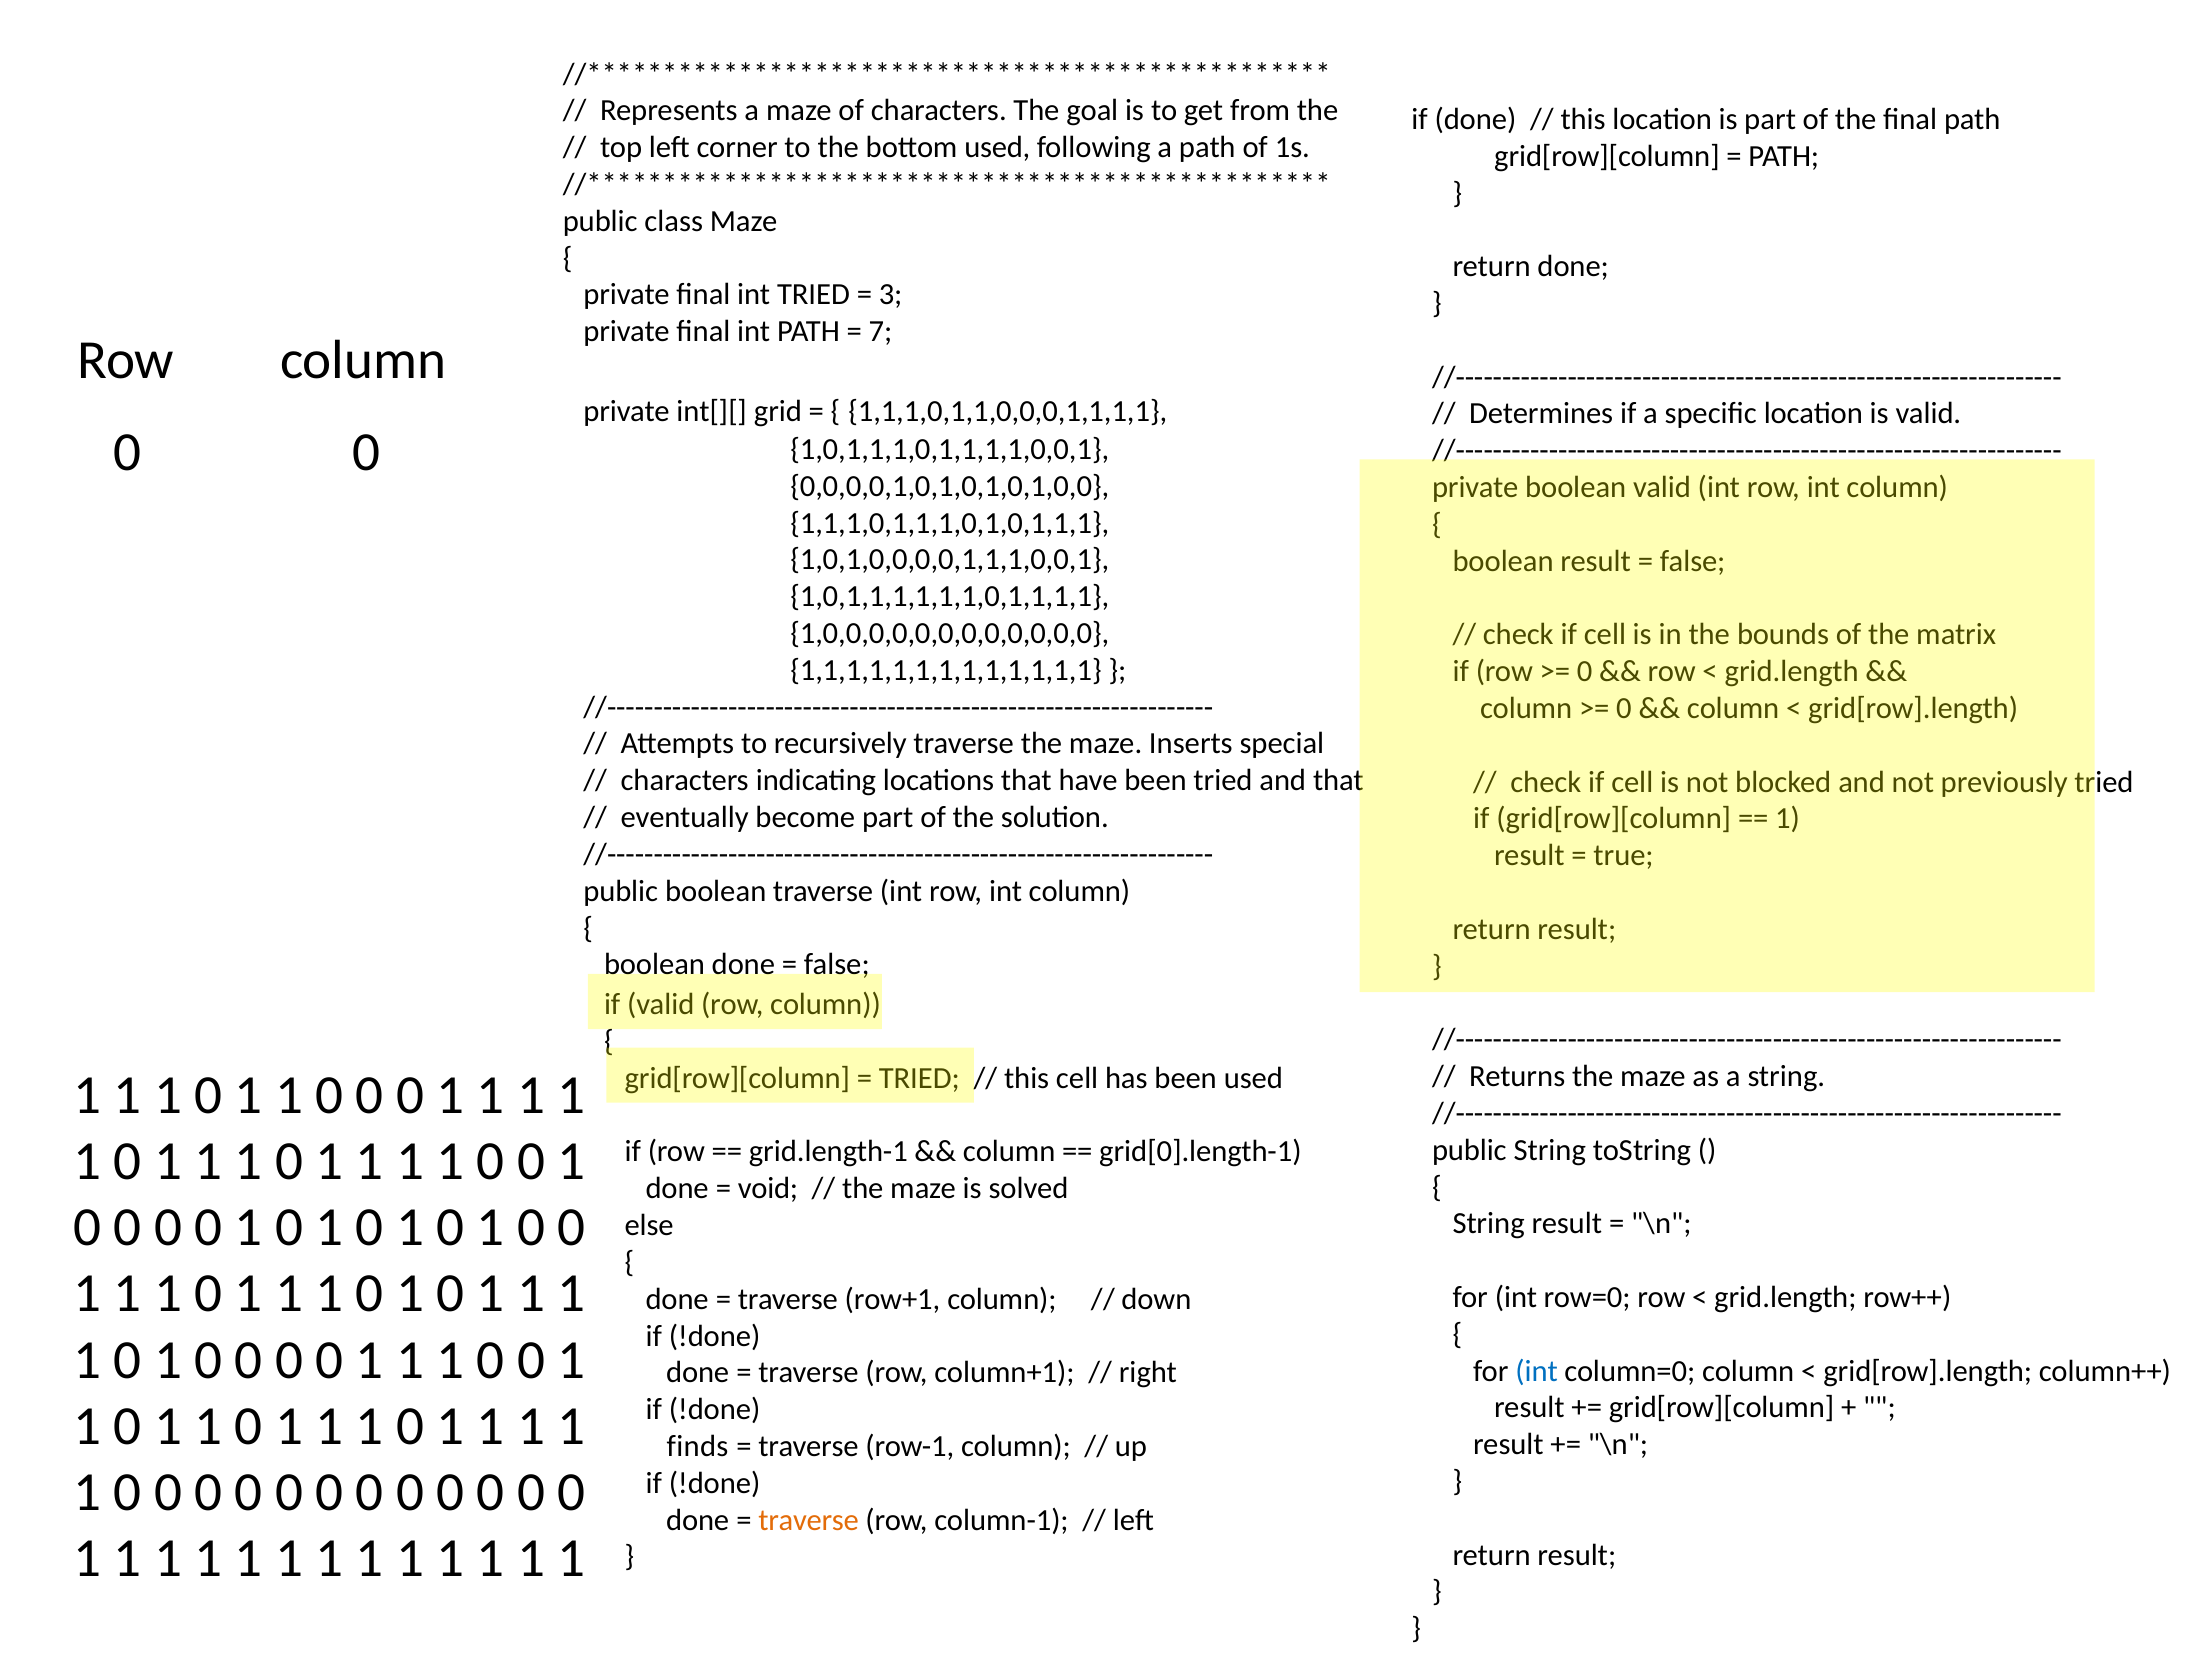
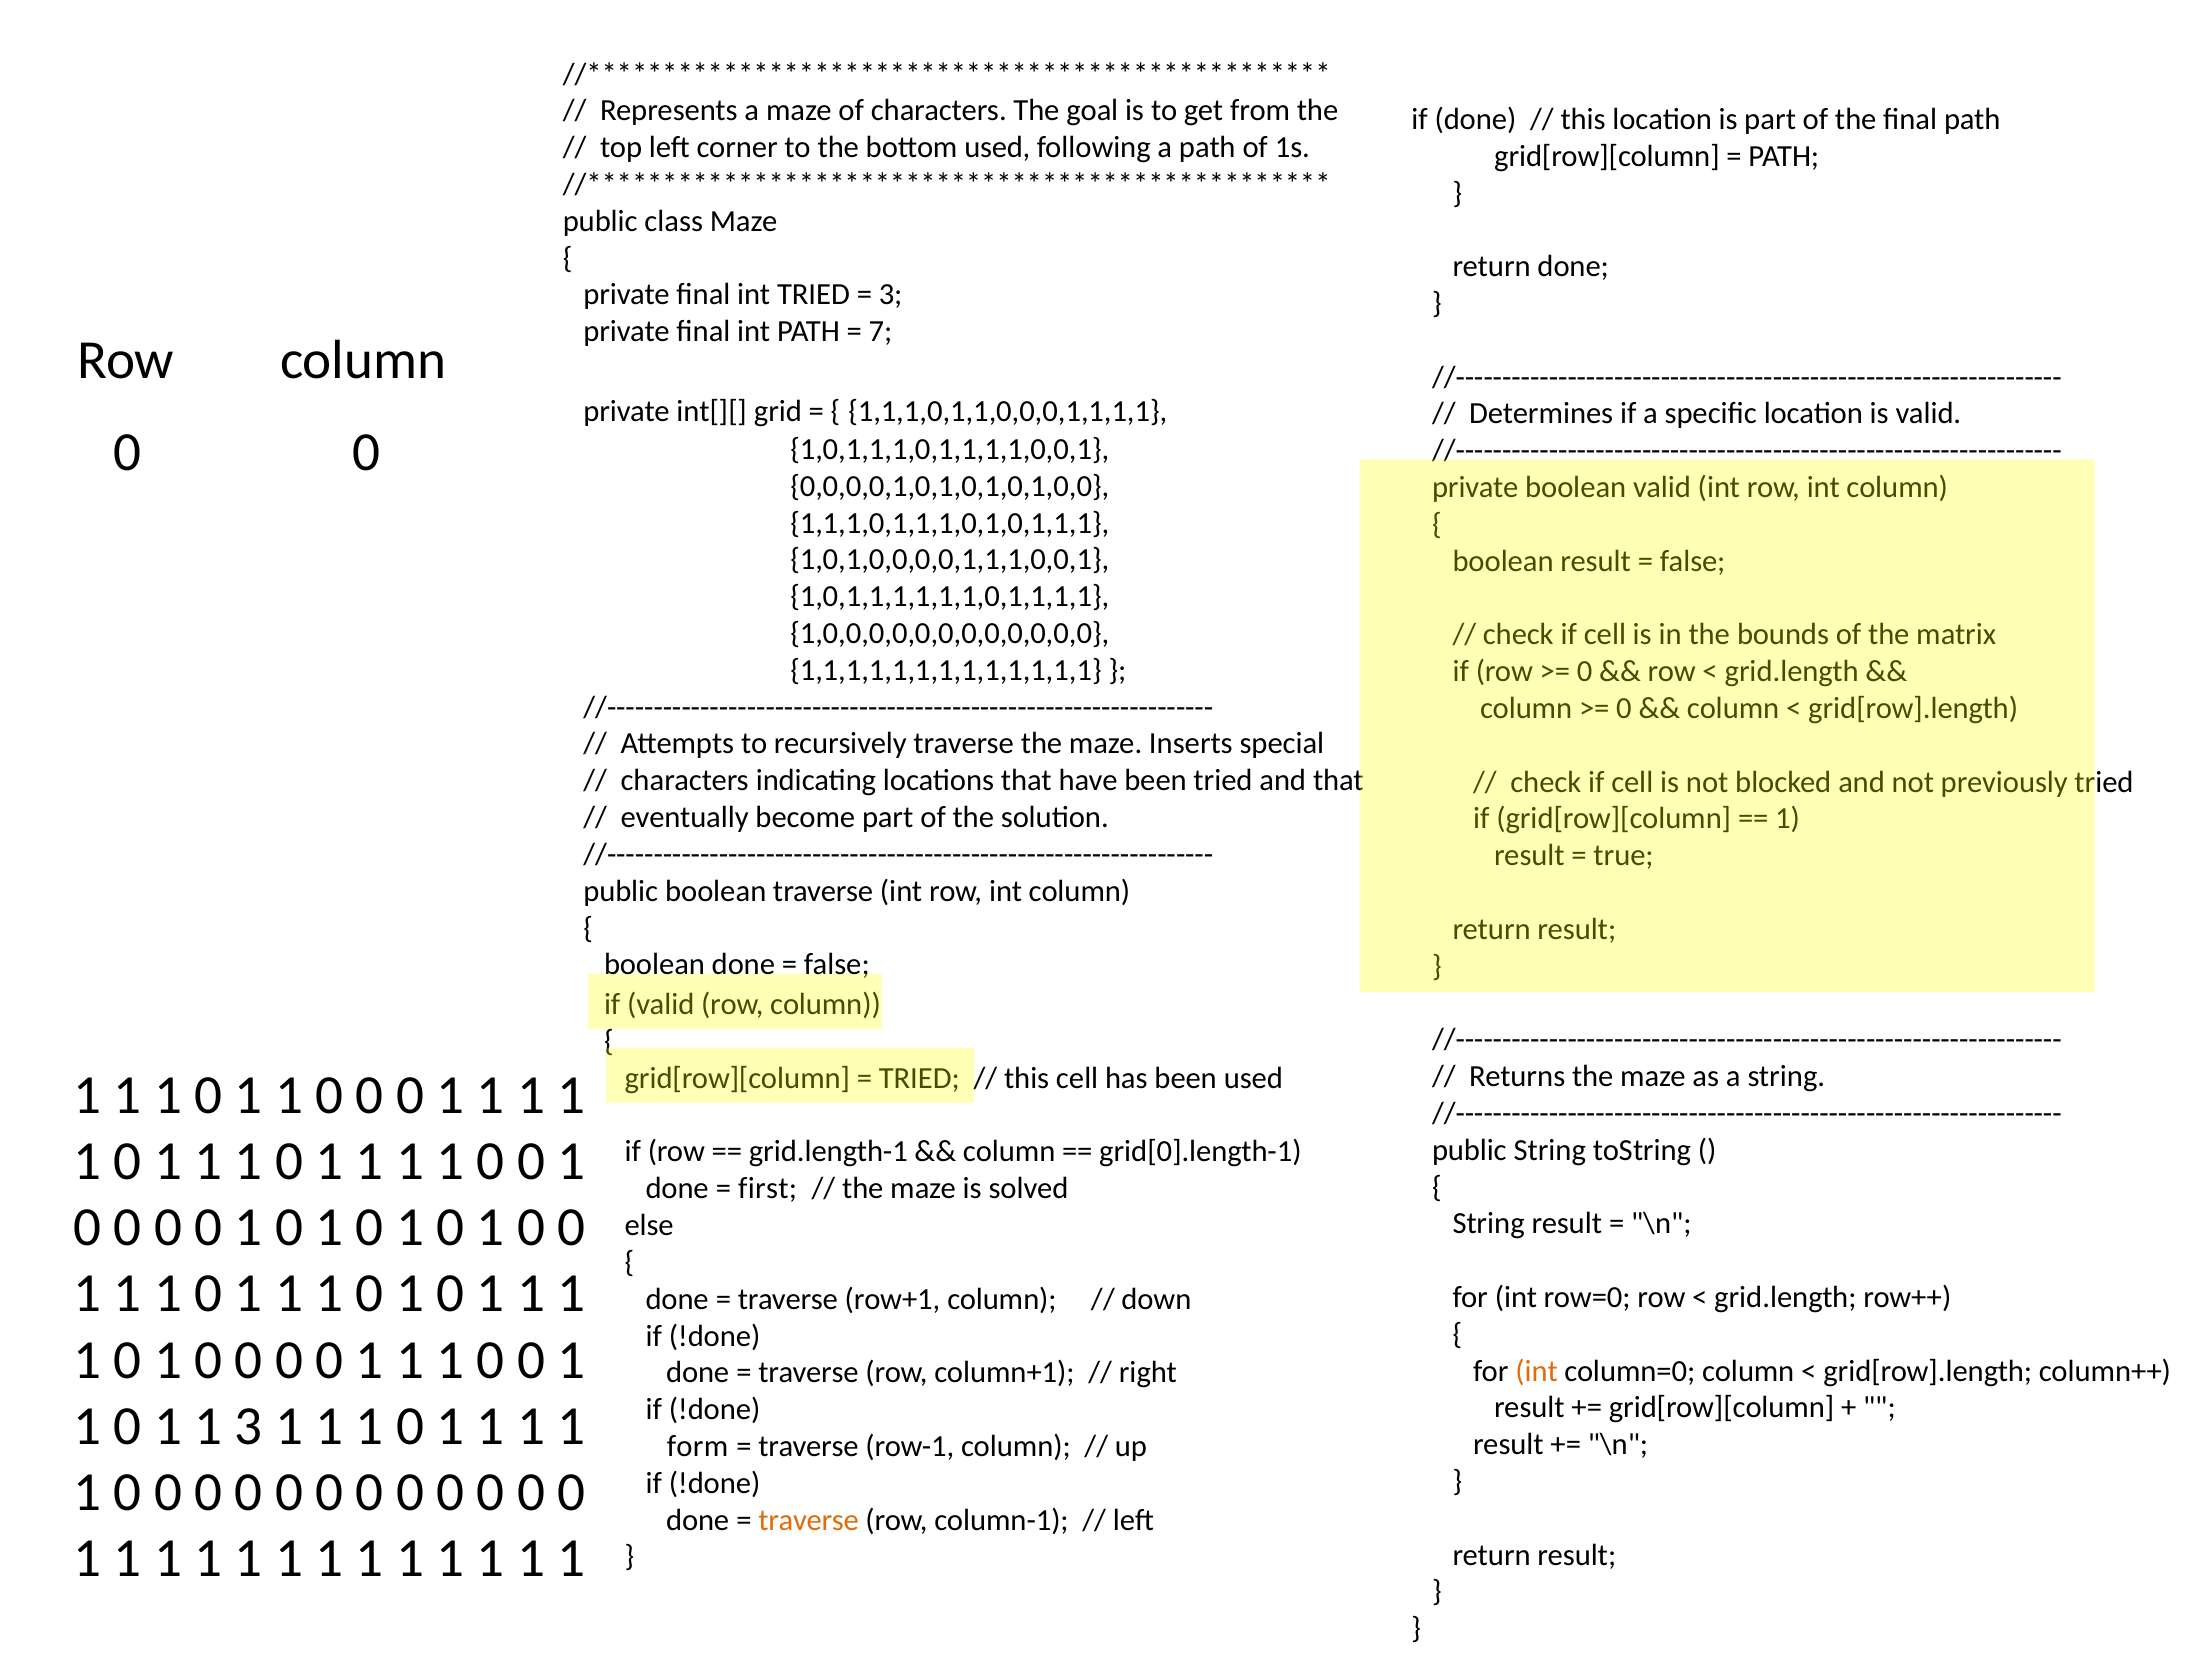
void: void -> first
int at (1537, 1371) colour: blue -> orange
0 at (249, 1426): 0 -> 3
finds: finds -> form
